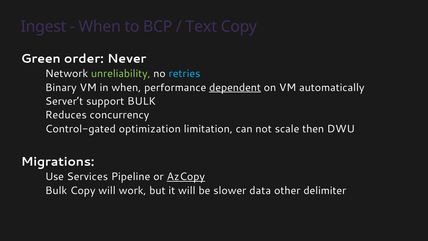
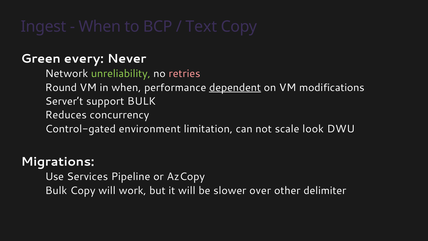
order: order -> every
retries colour: light blue -> pink
Binary: Binary -> Round
automatically: automatically -> modifications
optimization: optimization -> environment
then: then -> look
AzCopy underline: present -> none
data: data -> over
